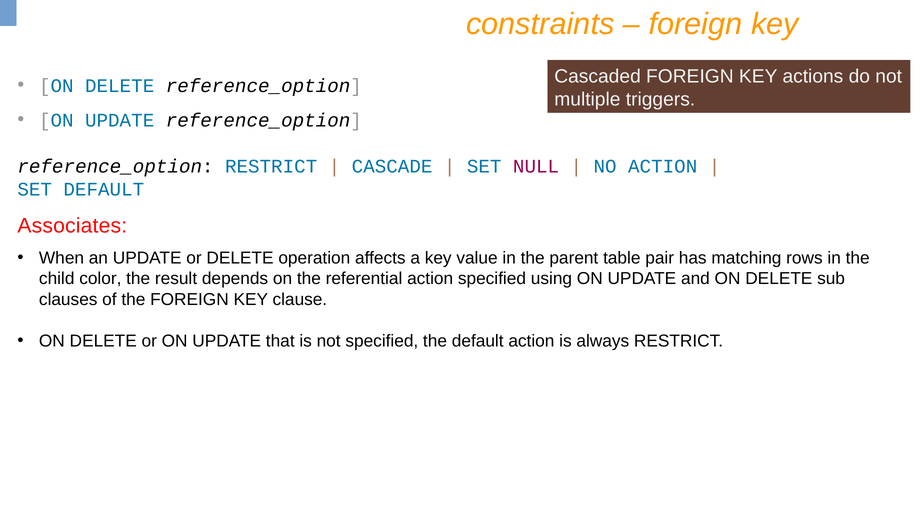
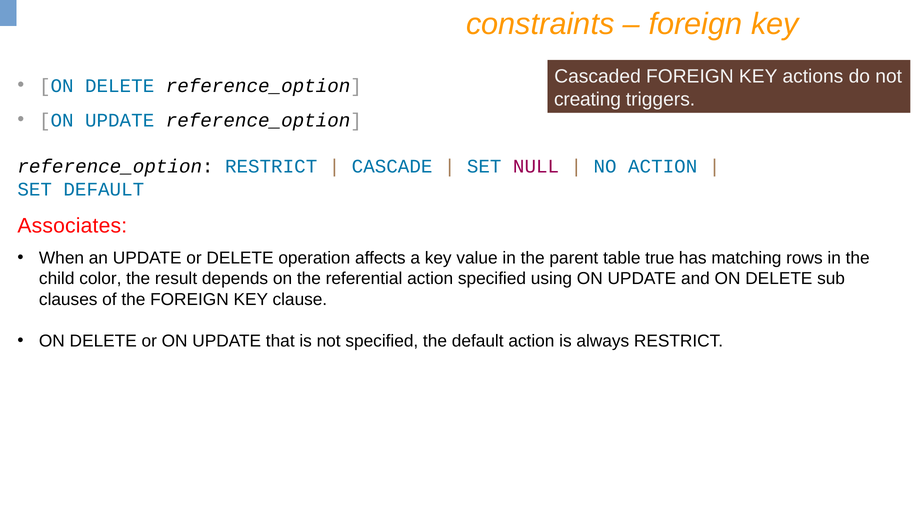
multiple: multiple -> creating
pair: pair -> true
